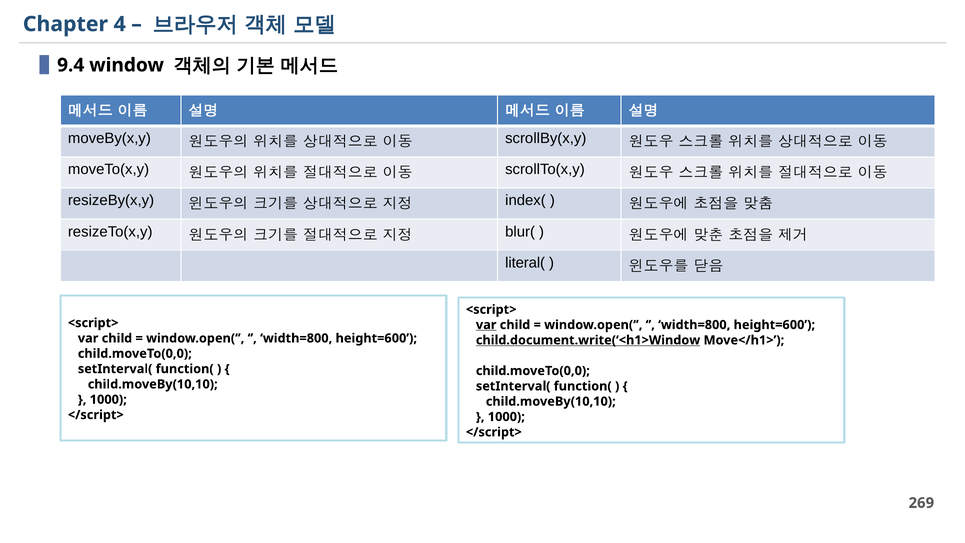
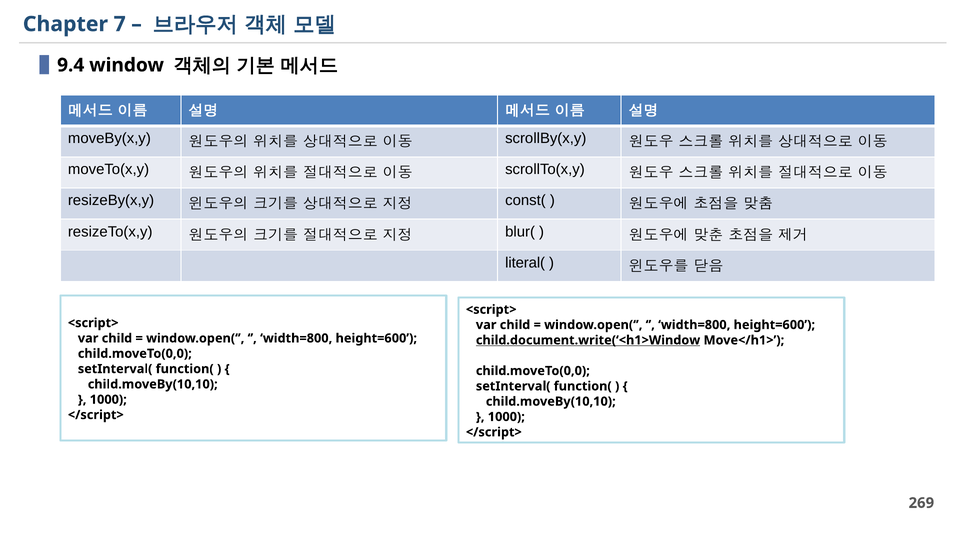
4: 4 -> 7
index(: index( -> const(
var at (486, 325) underline: present -> none
